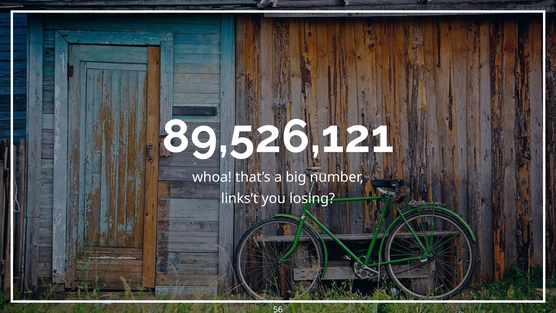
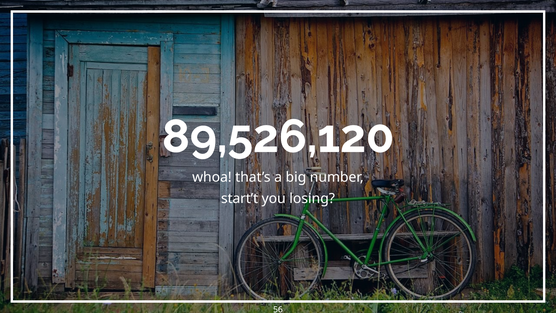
89,526,121: 89,526,121 -> 89,526,120
links’t: links’t -> start’t
